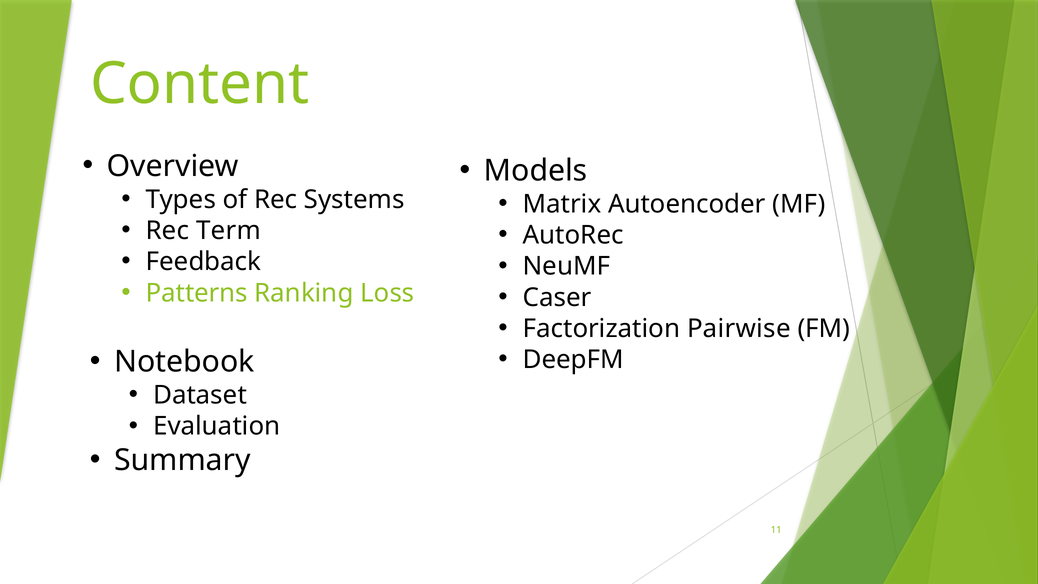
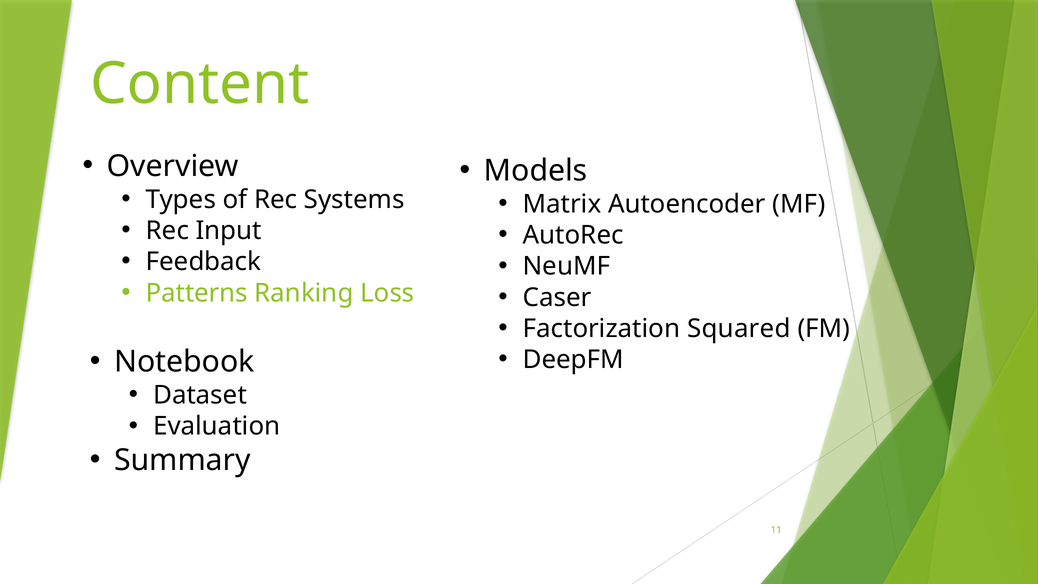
Term: Term -> Input
Pairwise: Pairwise -> Squared
